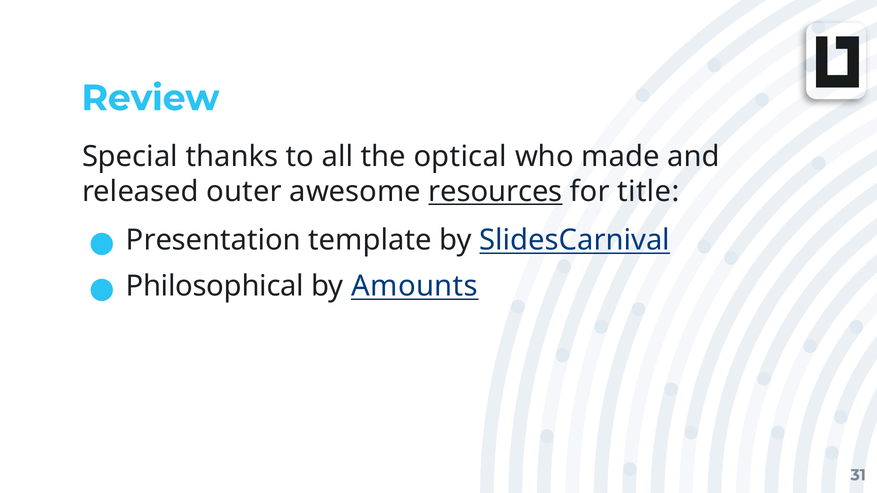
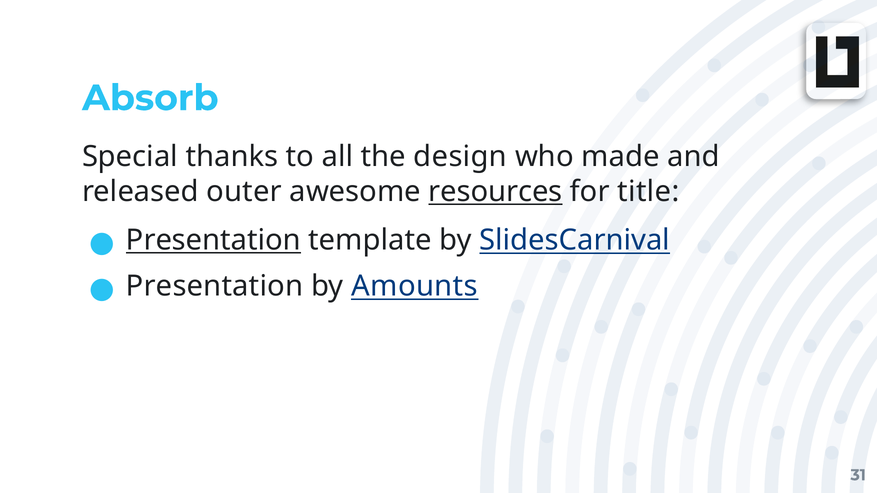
Review: Review -> Absorb
optical: optical -> design
Presentation at (213, 240) underline: none -> present
Philosophical at (215, 286): Philosophical -> Presentation
